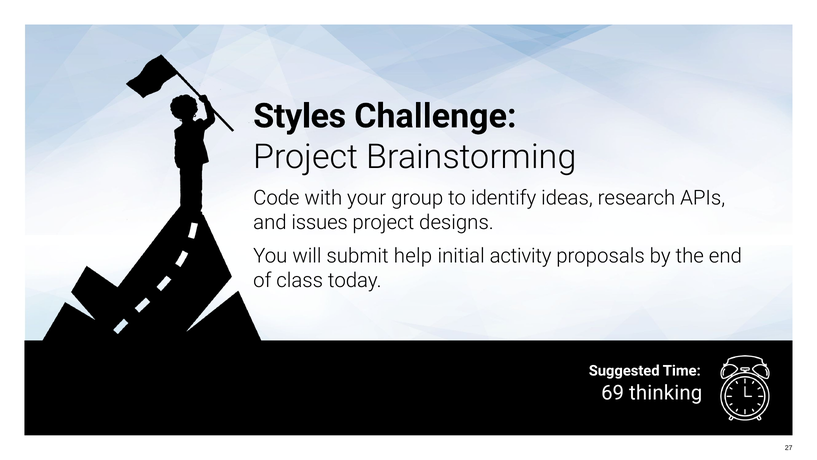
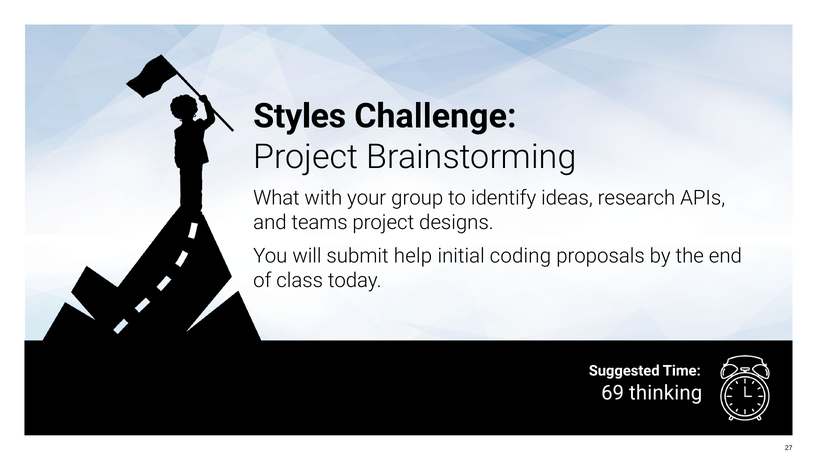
Code: Code -> What
issues: issues -> teams
activity: activity -> coding
